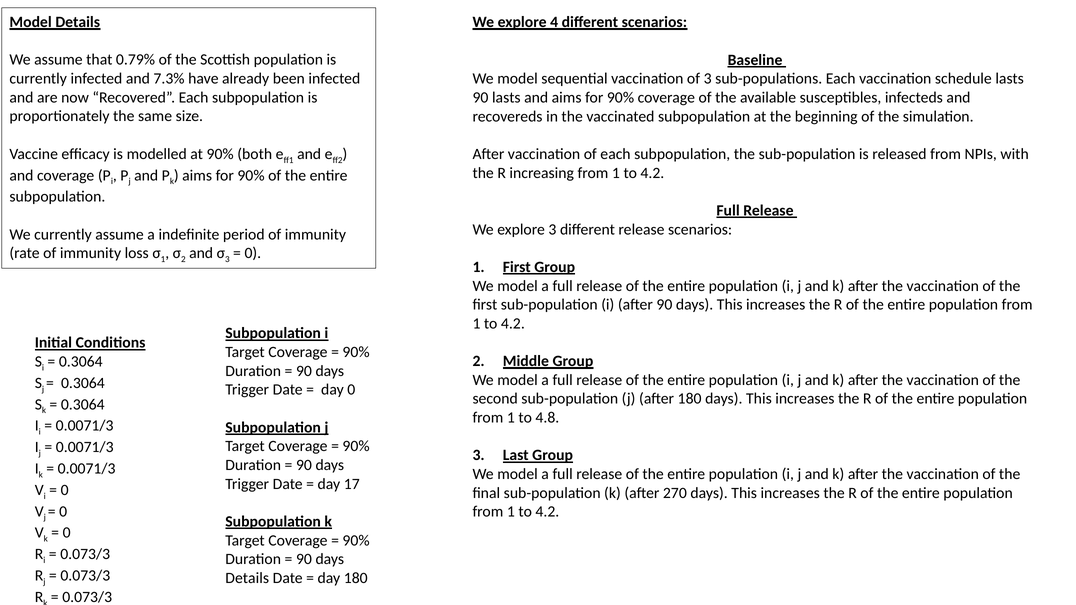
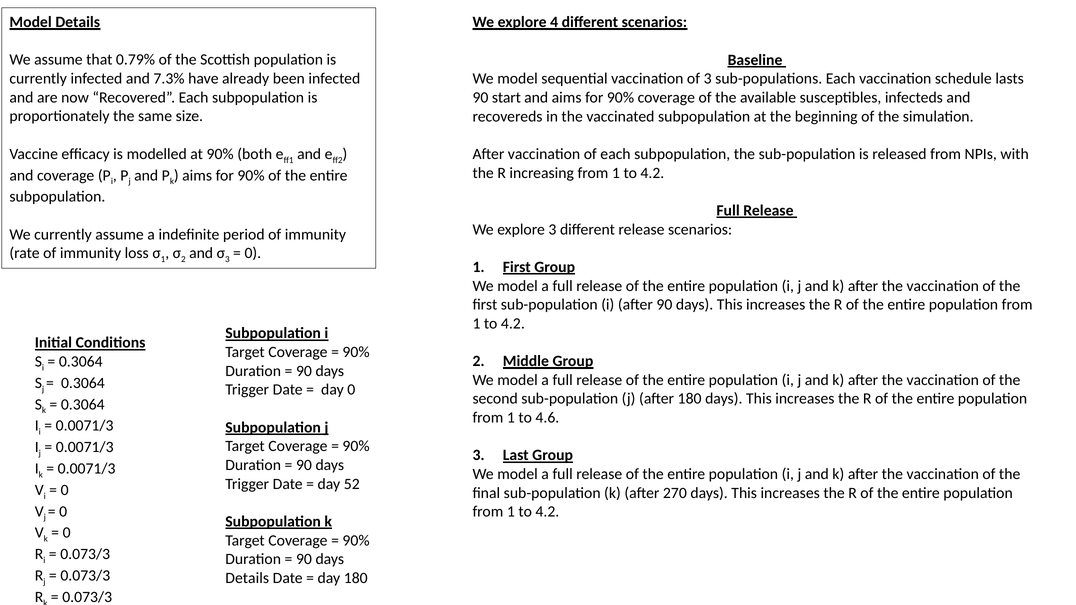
90 lasts: lasts -> start
4.8: 4.8 -> 4.6
17: 17 -> 52
